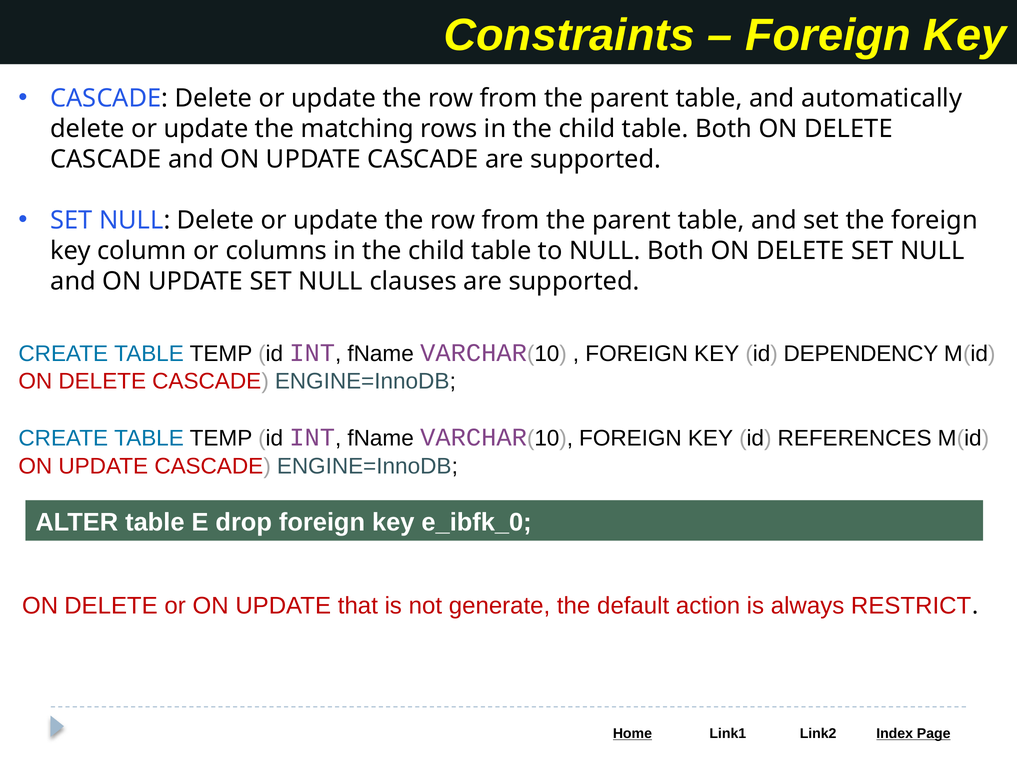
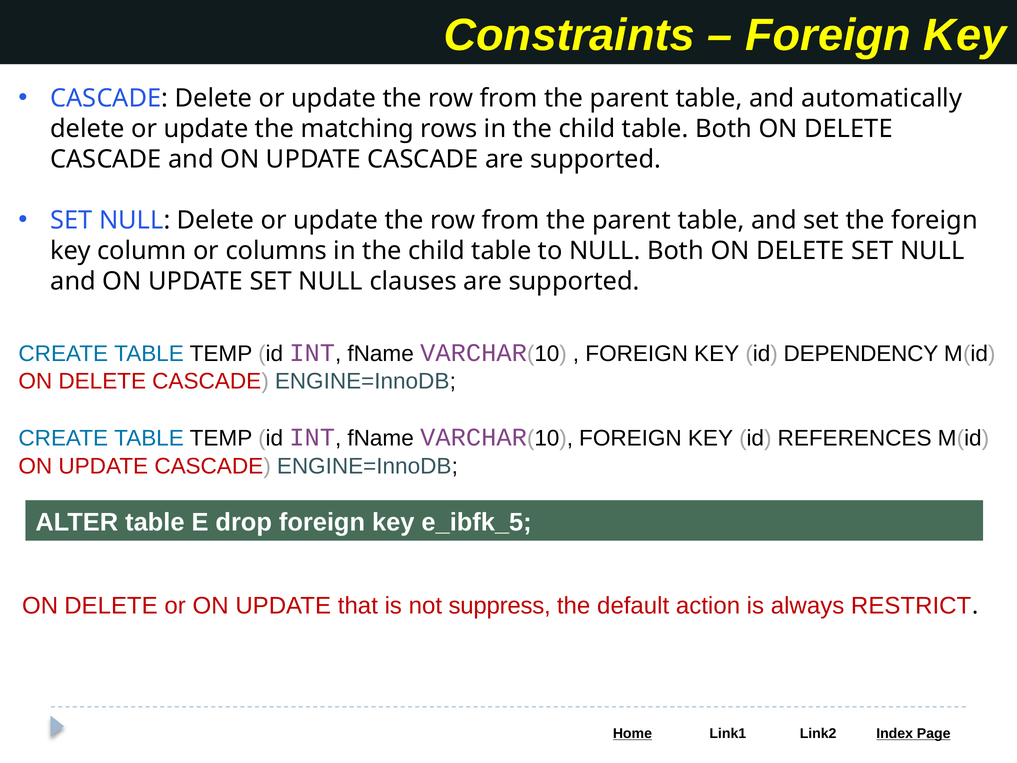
e_ibfk_0: e_ibfk_0 -> e_ibfk_5
generate: generate -> suppress
